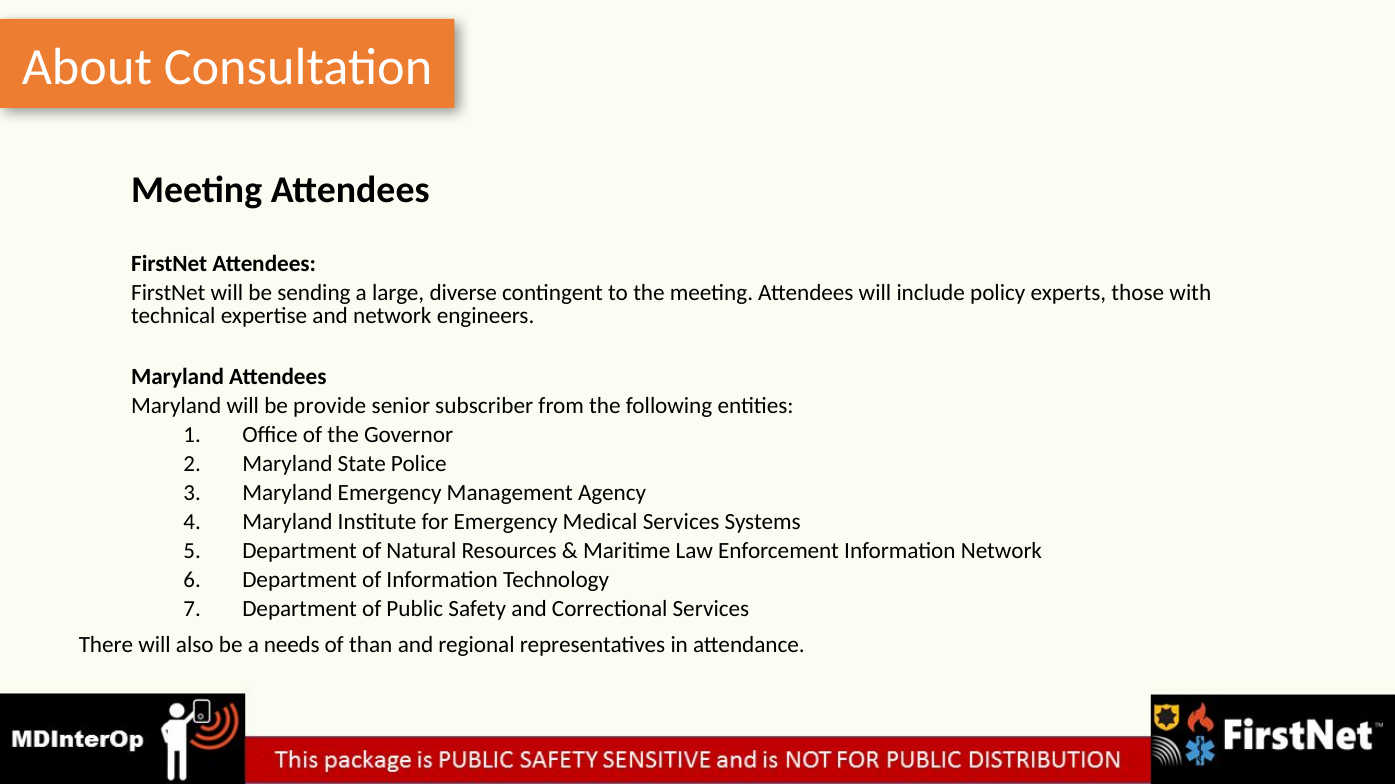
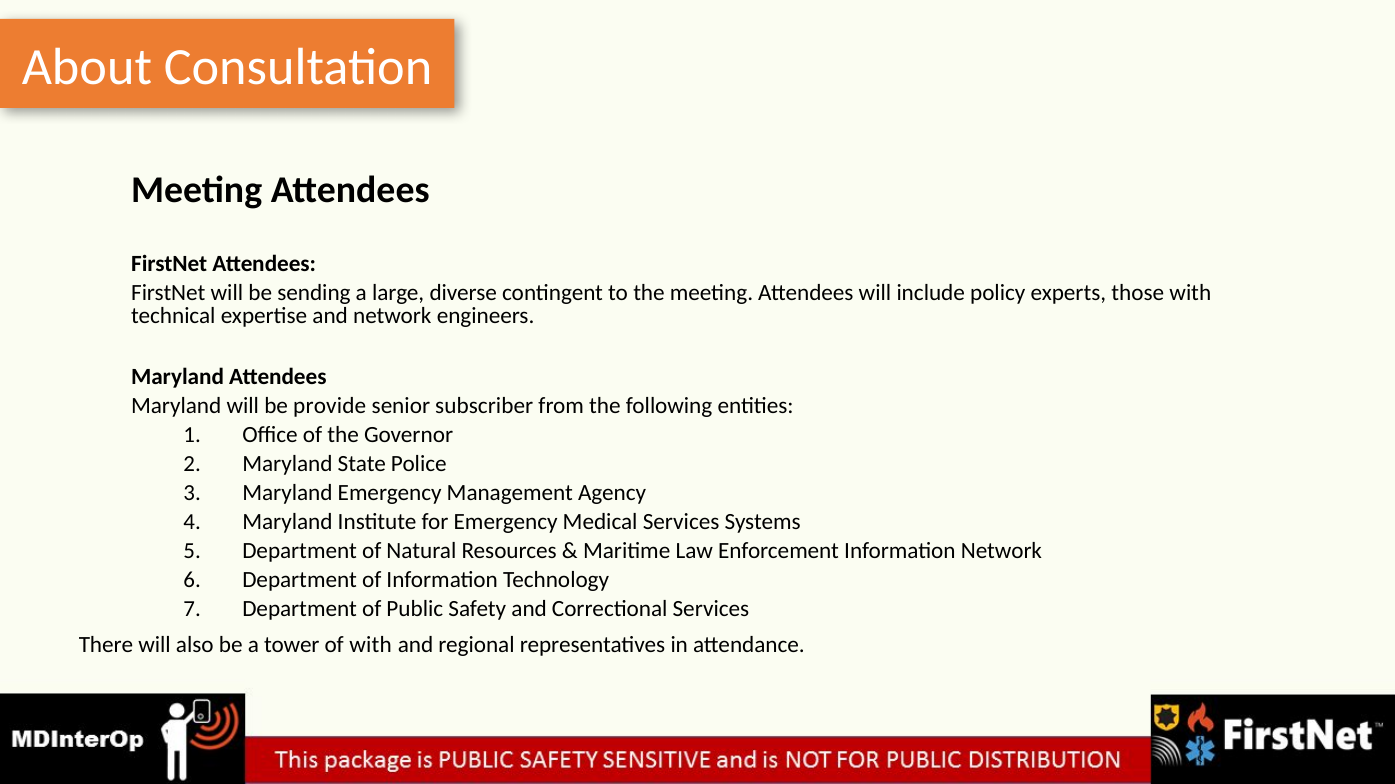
needs: needs -> tower
of than: than -> with
